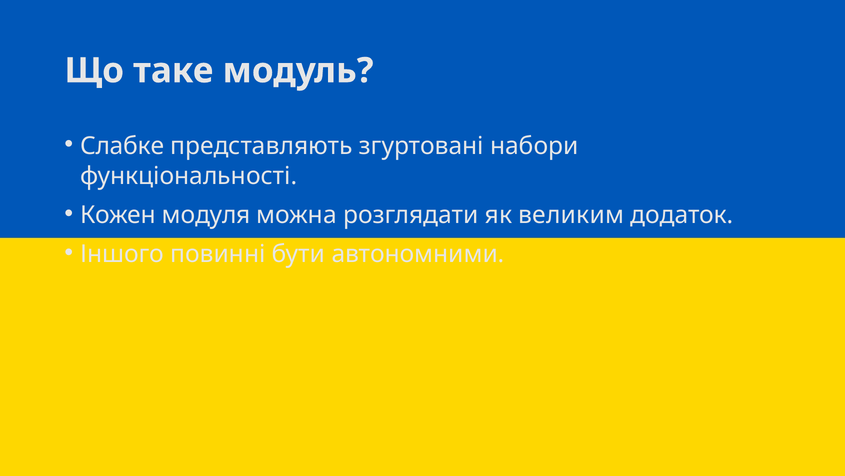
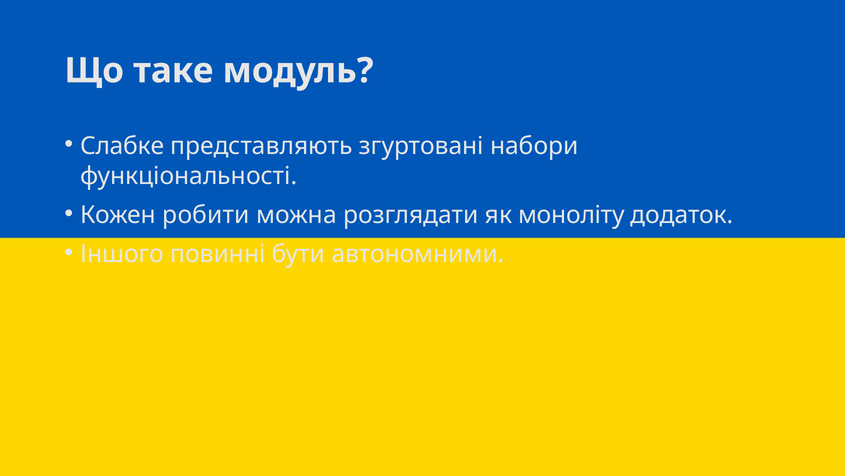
модуля: модуля -> робити
великим: великим -> моноліту
